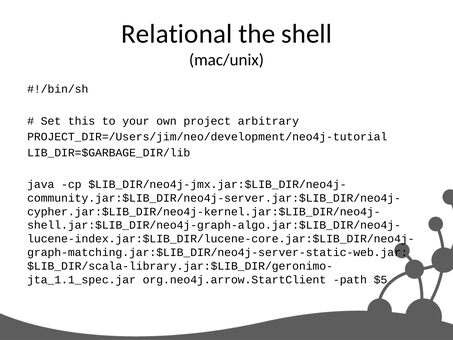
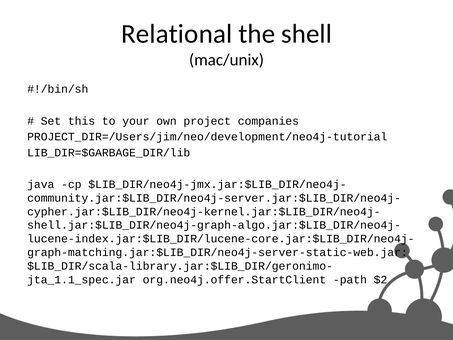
arbitrary: arbitrary -> companies
org.neo4j.arrow.StartClient: org.neo4j.arrow.StartClient -> org.neo4j.offer.StartClient
$5: $5 -> $2
